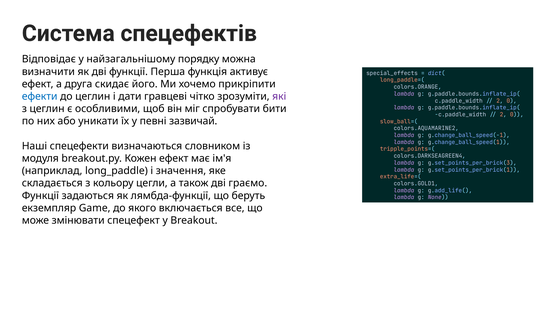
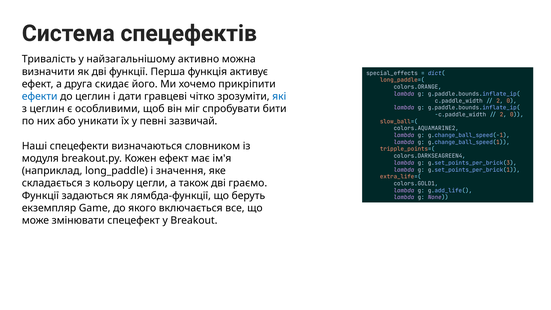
Відповідає: Відповідає -> Тривалість
порядку: порядку -> активно
які colour: purple -> blue
